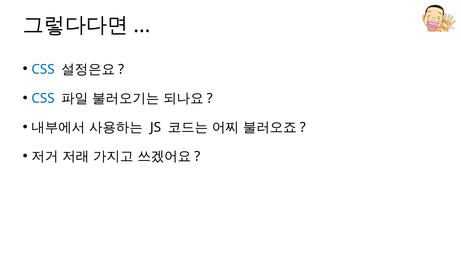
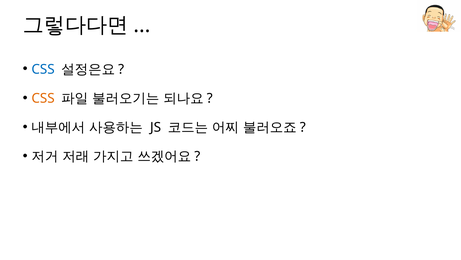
CSS at (43, 98) colour: blue -> orange
